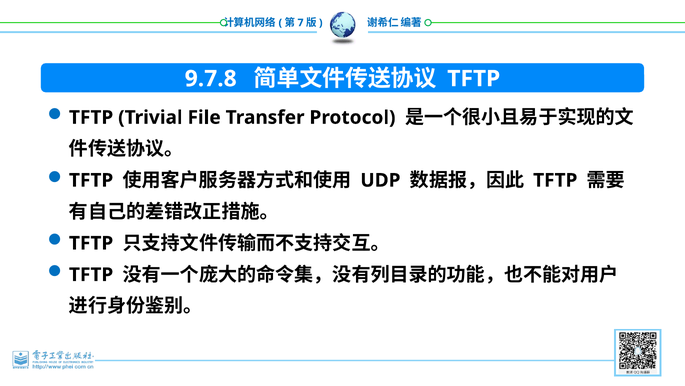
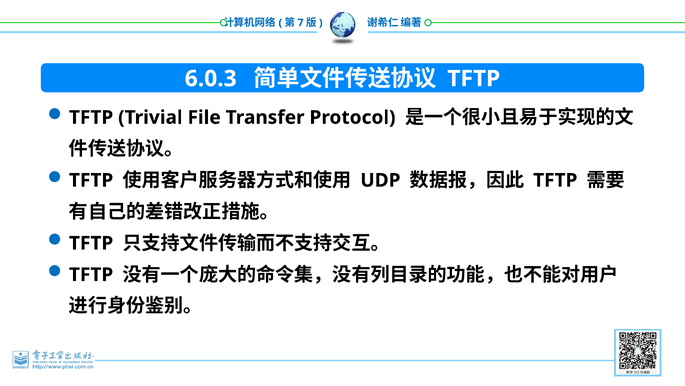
9.7.8: 9.7.8 -> 6.0.3
